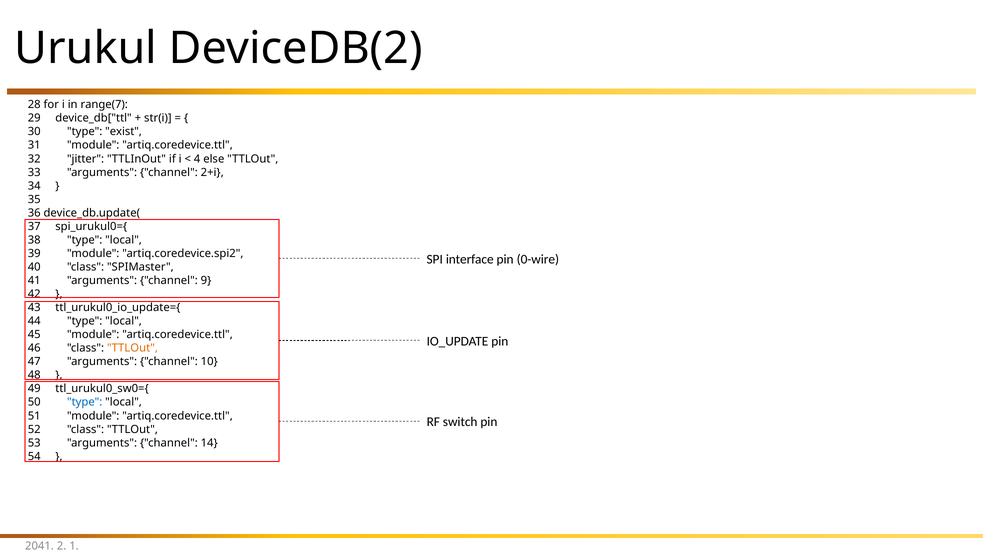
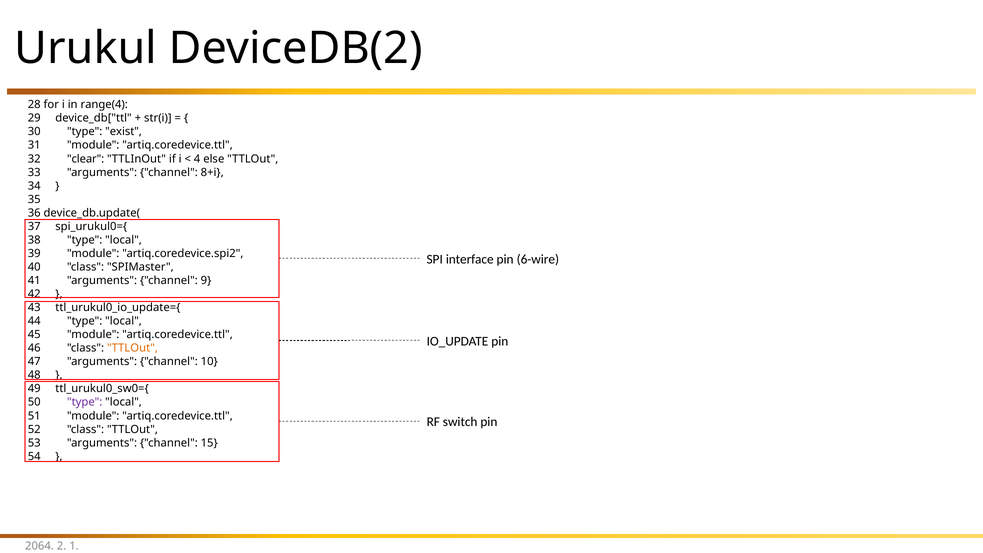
range(7: range(7 -> range(4
jitter: jitter -> clear
2+i: 2+i -> 8+i
0-wire: 0-wire -> 6-wire
type at (85, 402) colour: blue -> purple
14: 14 -> 15
2041: 2041 -> 2064
